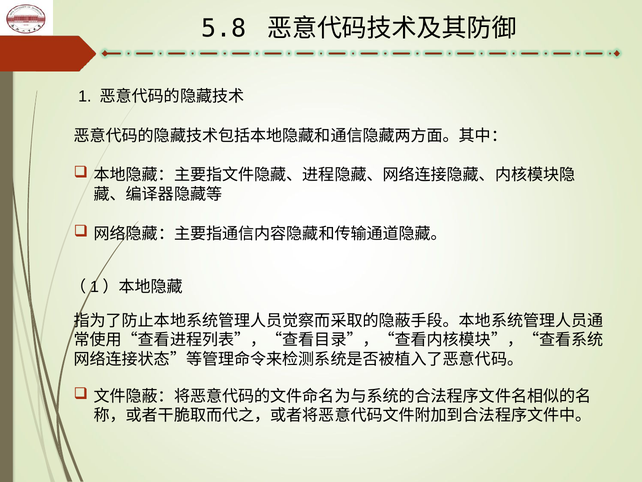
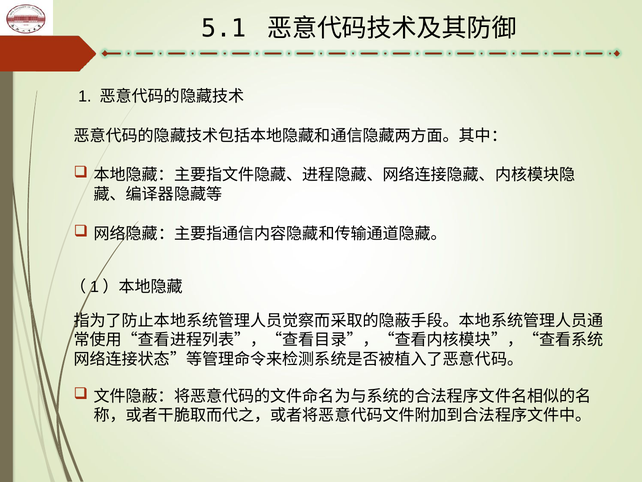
5.8: 5.8 -> 5.1
